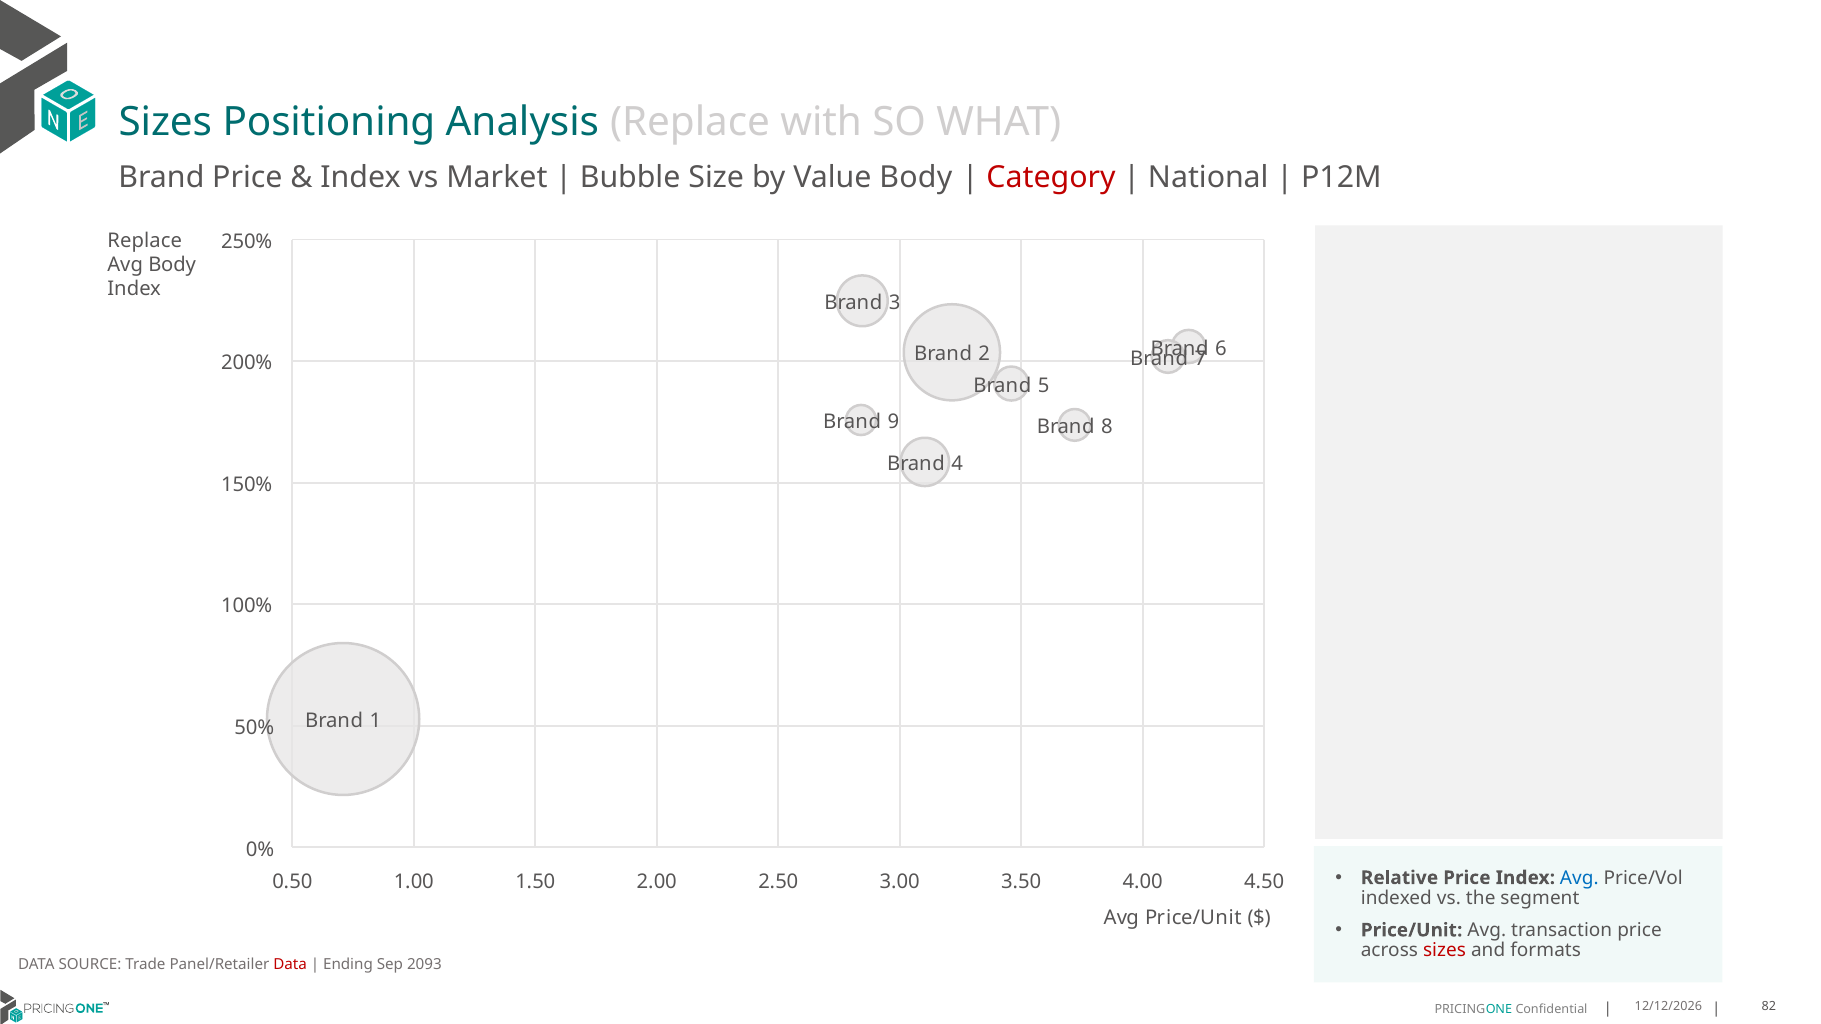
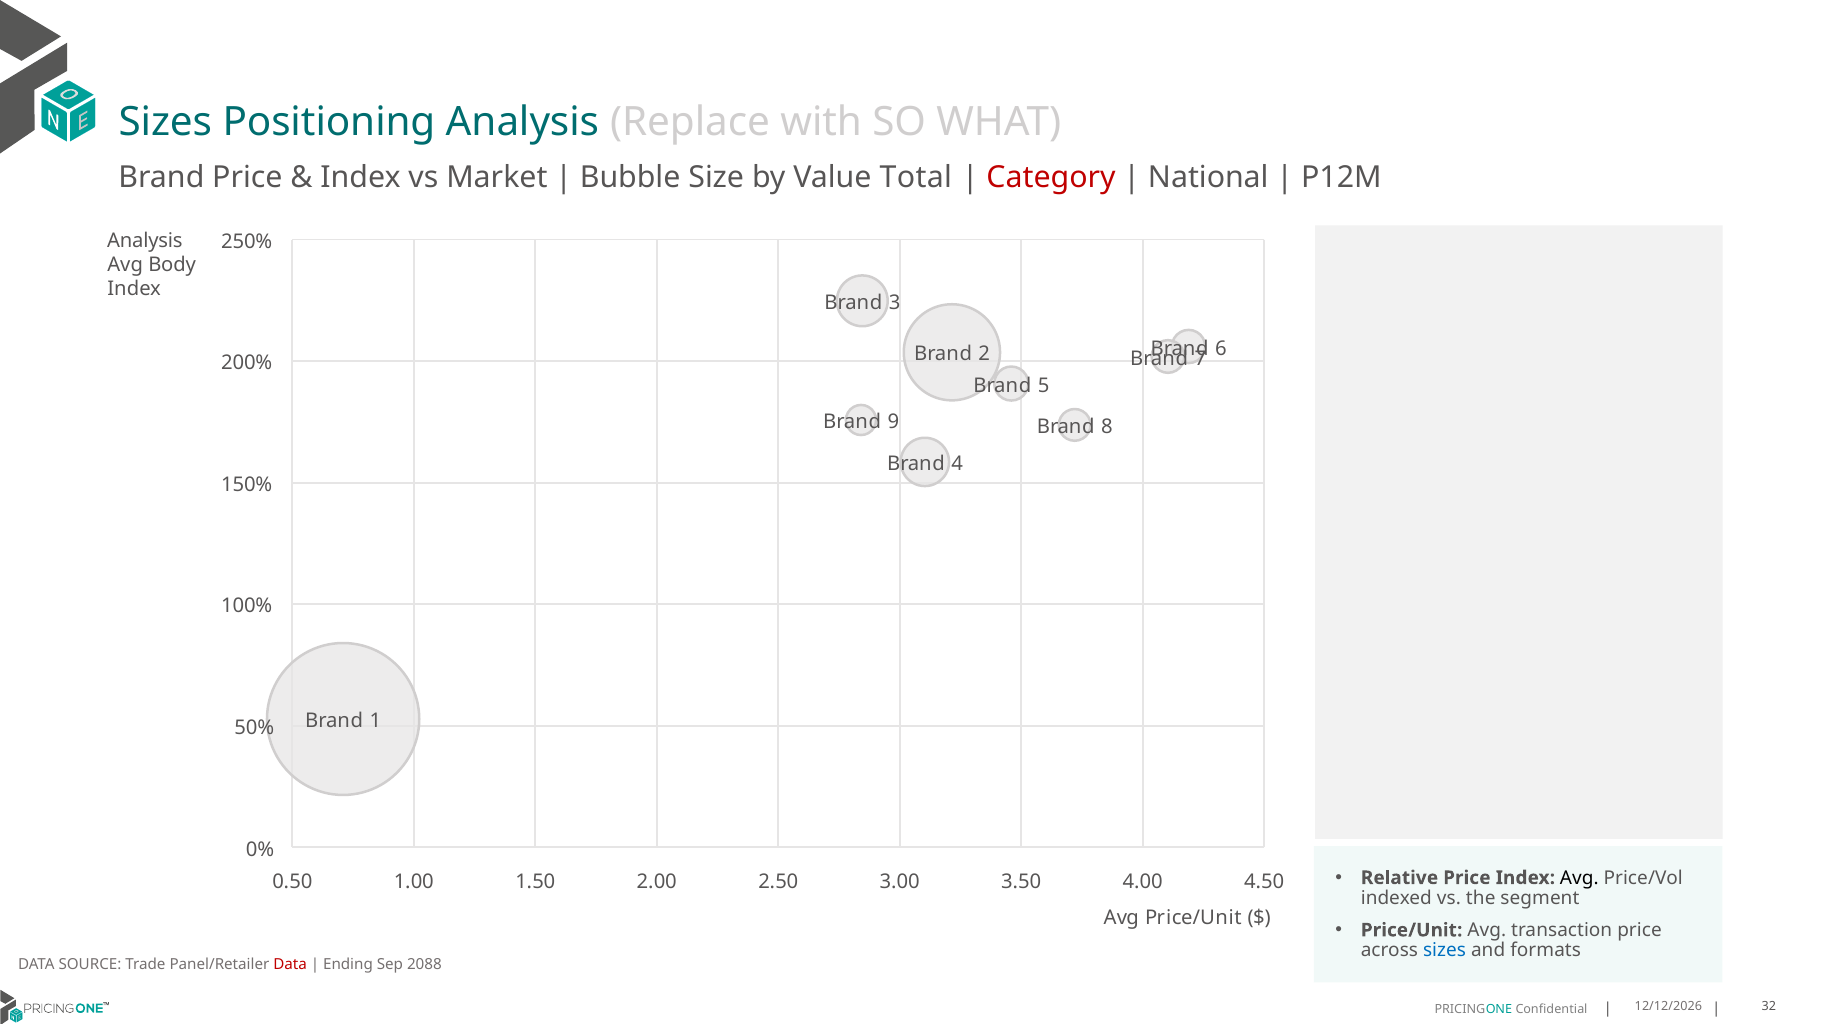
Value Body: Body -> Total
Replace at (145, 241): Replace -> Analysis
Avg at (1579, 878) colour: blue -> black
sizes at (1445, 951) colour: red -> blue
2093: 2093 -> 2088
82: 82 -> 32
